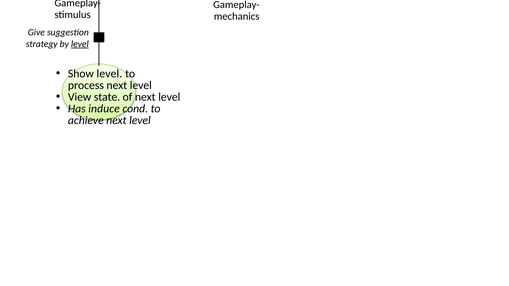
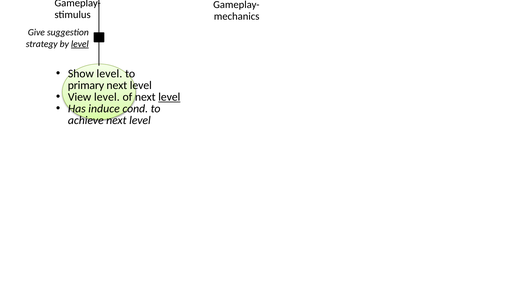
process: process -> primary
View state: state -> level
level at (169, 97) underline: none -> present
